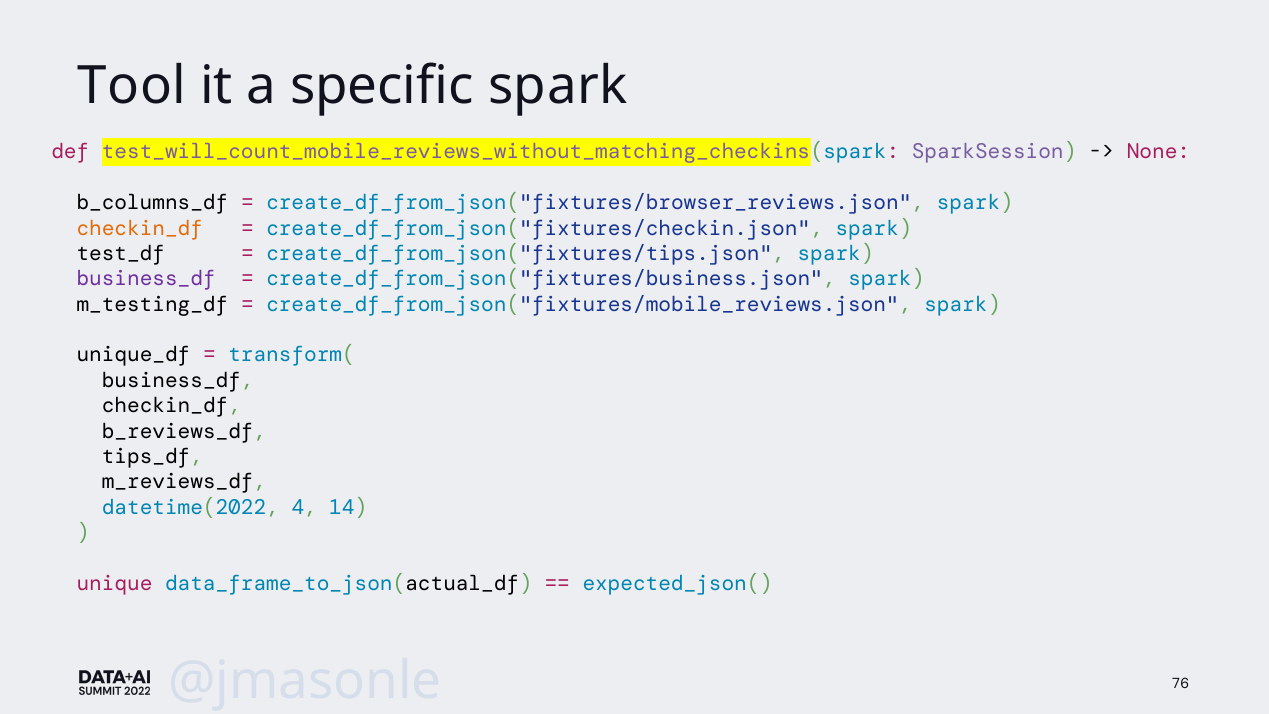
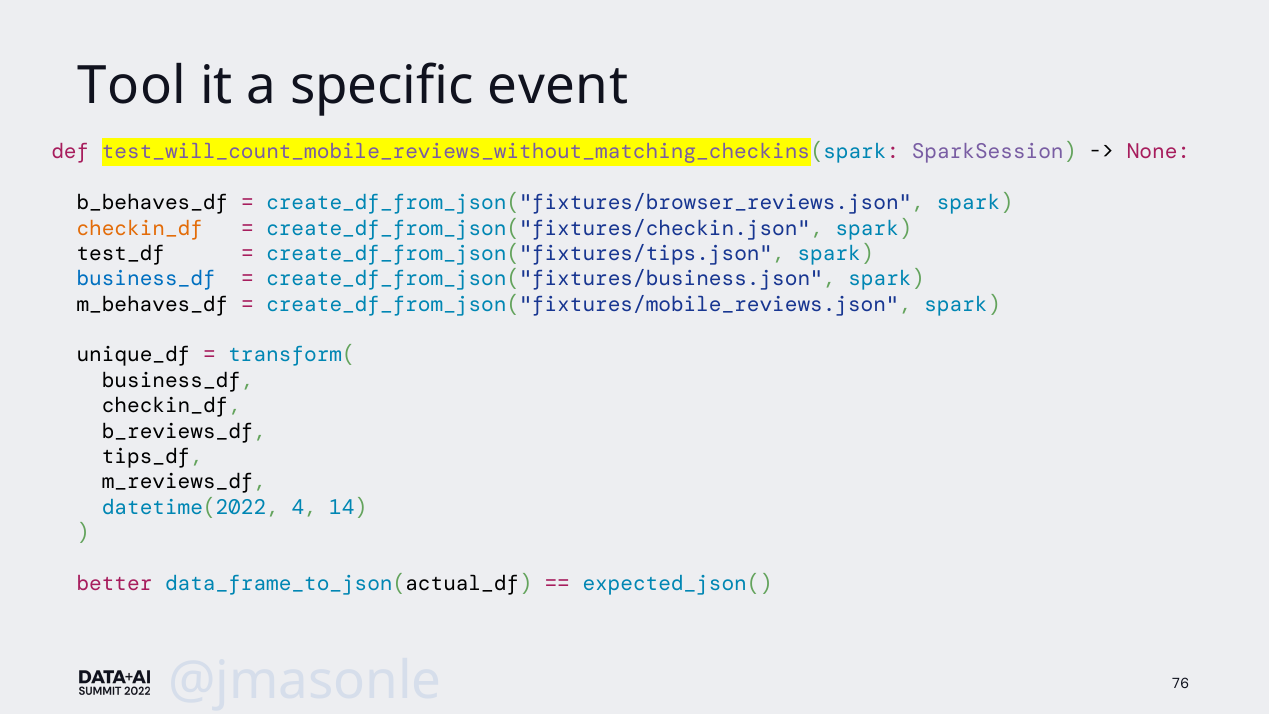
specific spark: spark -> event
b_columns_df: b_columns_df -> b_behaves_df
business_df at (146, 279) colour: purple -> blue
m_testing_df: m_testing_df -> m_behaves_df
unique: unique -> better
